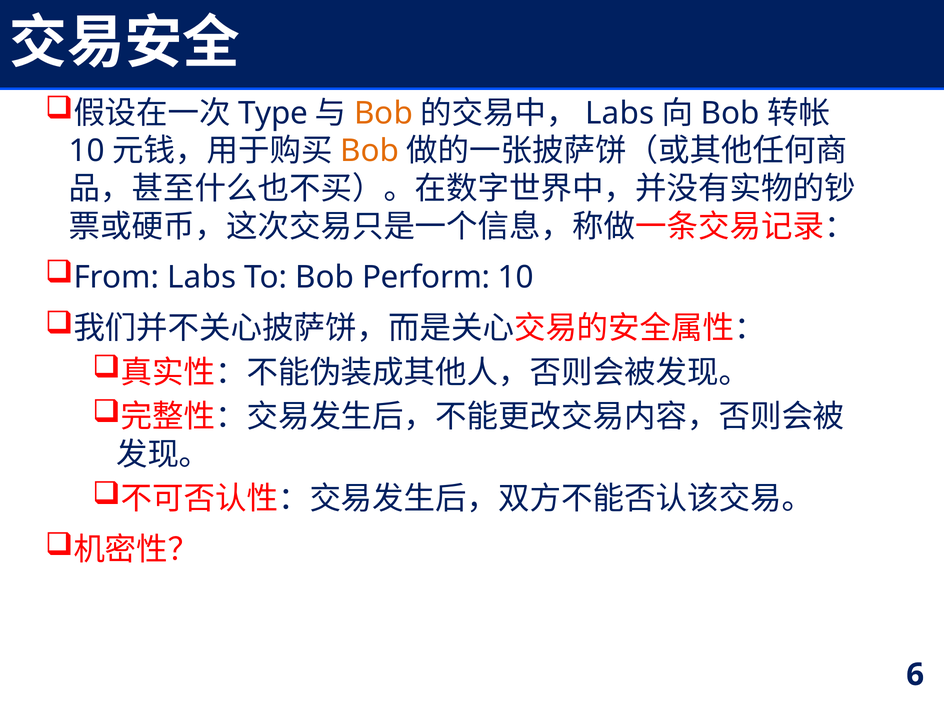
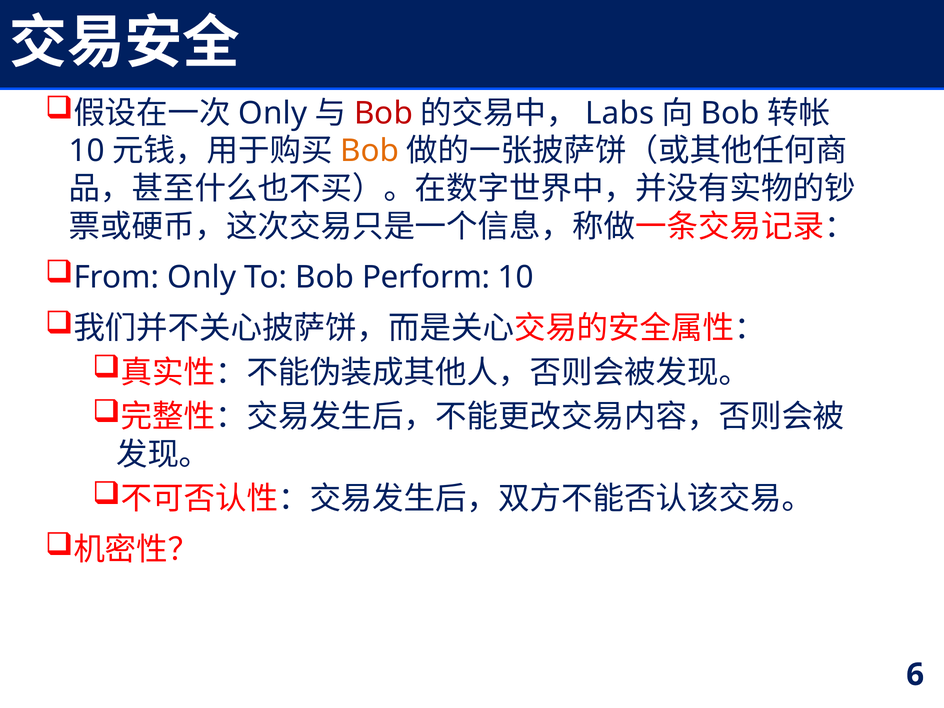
Type at (273, 113): Type -> Only
Bob at (383, 113) colour: orange -> red
From Labs: Labs -> Only
